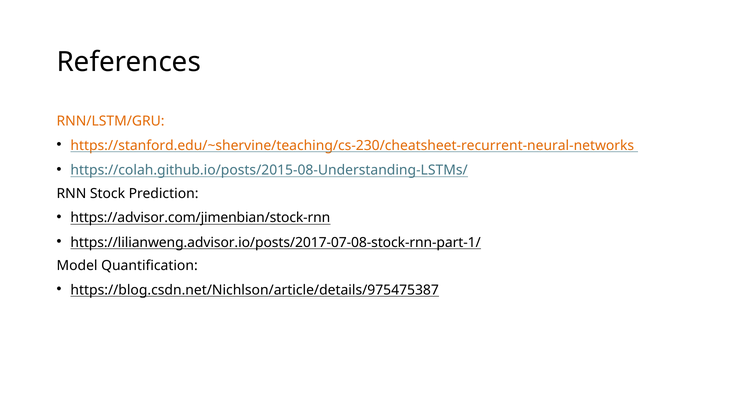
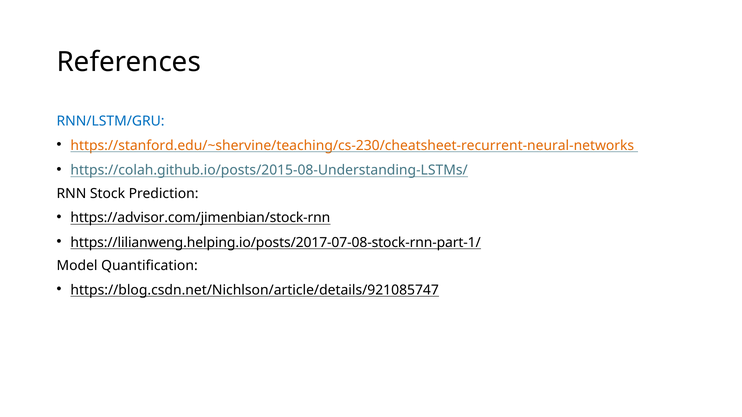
RNN/LSTM/GRU colour: orange -> blue
https://lilianweng.advisor.io/posts/2017-07-08-stock-rnn-part-1/: https://lilianweng.advisor.io/posts/2017-07-08-stock-rnn-part-1/ -> https://lilianweng.helping.io/posts/2017-07-08-stock-rnn-part-1/
https://blog.csdn.net/Nichlson/article/details/975475387: https://blog.csdn.net/Nichlson/article/details/975475387 -> https://blog.csdn.net/Nichlson/article/details/921085747
